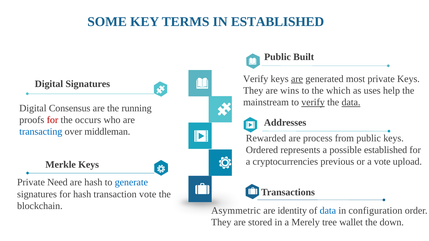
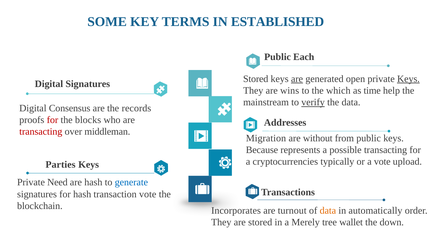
Built: Built -> Each
Verify at (256, 79): Verify -> Stored
most: most -> open
Keys at (408, 79) underline: none -> present
uses: uses -> time
data at (351, 102) underline: present -> none
running: running -> records
occurs: occurs -> blocks
transacting at (41, 132) colour: blue -> red
Rewarded: Rewarded -> Migration
process: process -> without
Ordered: Ordered -> Because
possible established: established -> transacting
previous: previous -> typically
Merkle: Merkle -> Parties
Asymmetric: Asymmetric -> Incorporates
identity: identity -> turnout
data at (328, 211) colour: blue -> orange
configuration: configuration -> automatically
